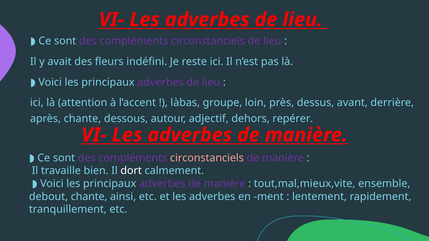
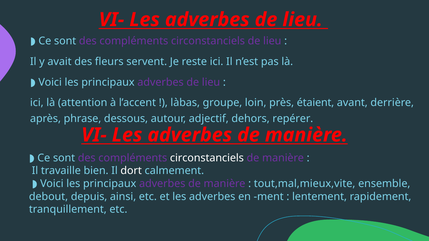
indéfini: indéfini -> servent
dessus: dessus -> étaient
après chante: chante -> phrase
circonstanciels at (207, 158) colour: pink -> white
debout chante: chante -> depuis
